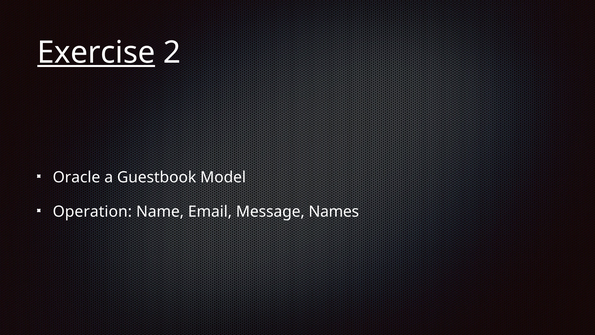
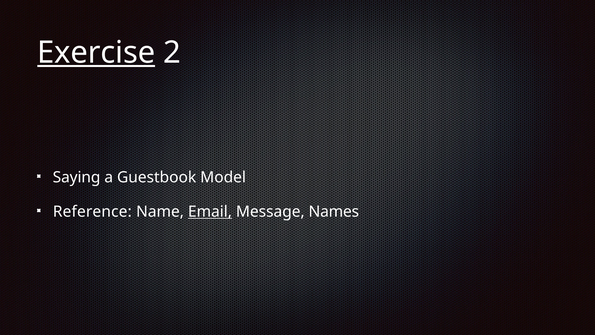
Oracle: Oracle -> Saying
Operation: Operation -> Reference
Email underline: none -> present
